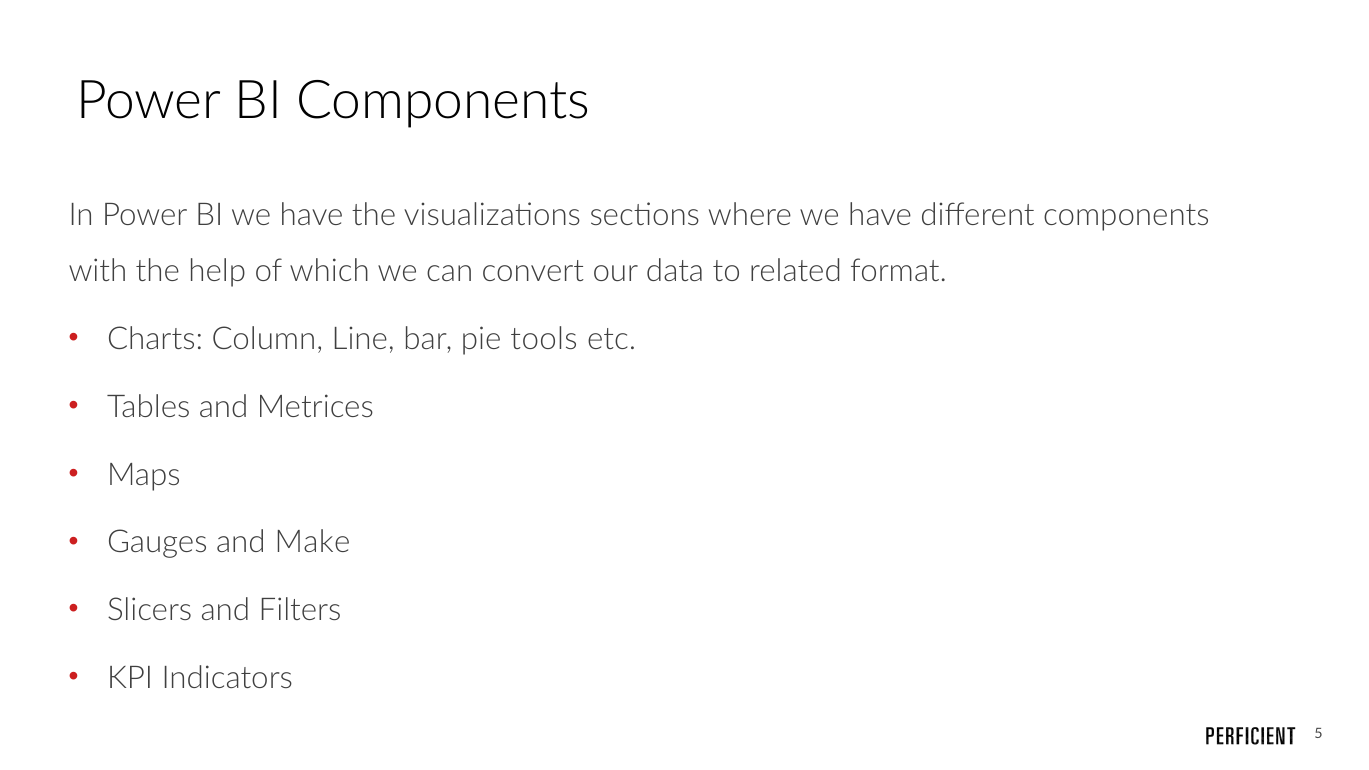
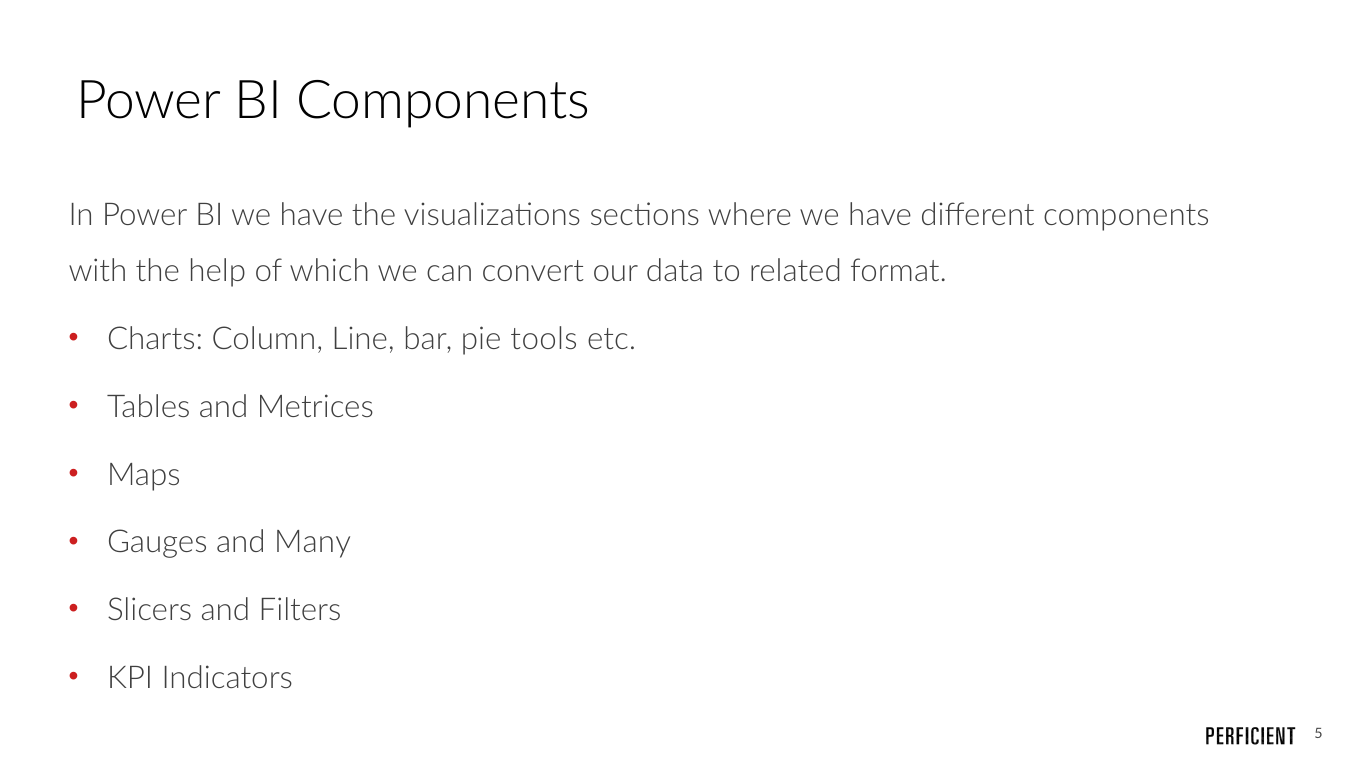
Make: Make -> Many
